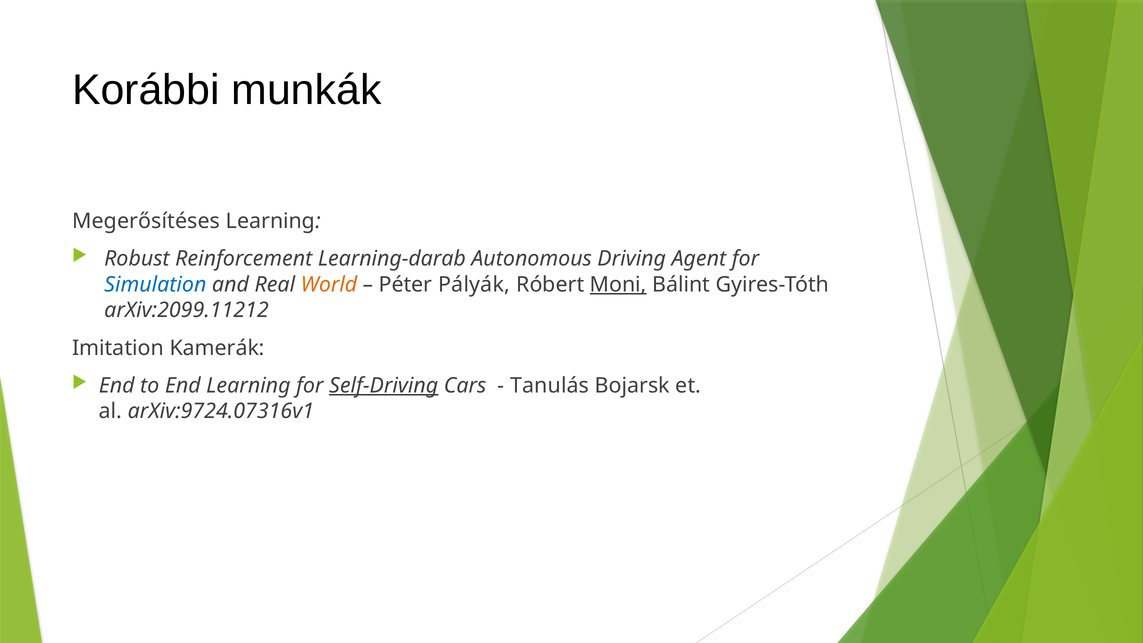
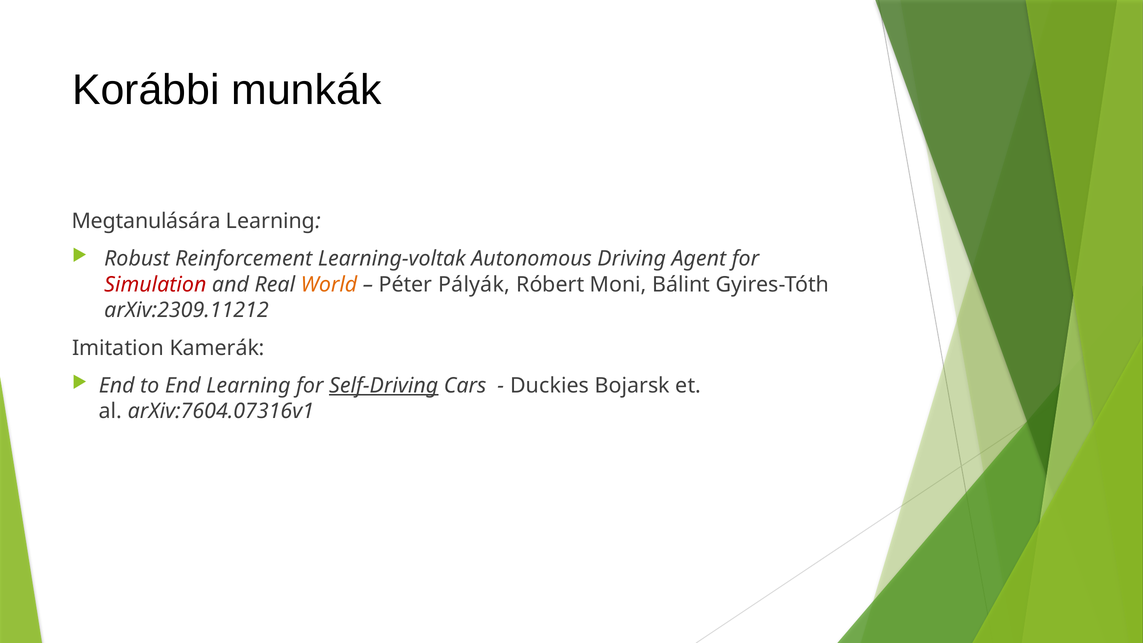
Megerősítéses: Megerősítéses -> Megtanulására
Learning-darab: Learning-darab -> Learning-voltak
Simulation colour: blue -> red
Moni underline: present -> none
arXiv:2099.11212: arXiv:2099.11212 -> arXiv:2309.11212
Tanulás: Tanulás -> Duckies
arXiv:9724.07316v1: arXiv:9724.07316v1 -> arXiv:7604.07316v1
